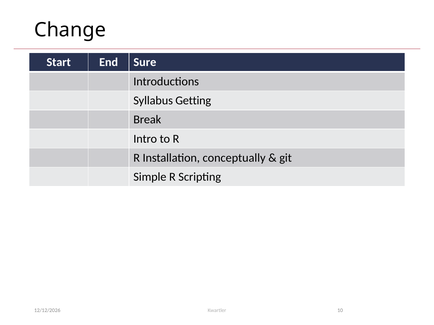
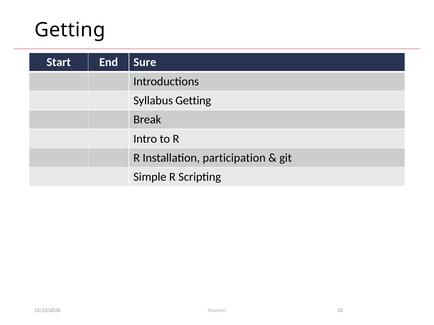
Change at (70, 30): Change -> Getting
conceptually: conceptually -> participation
